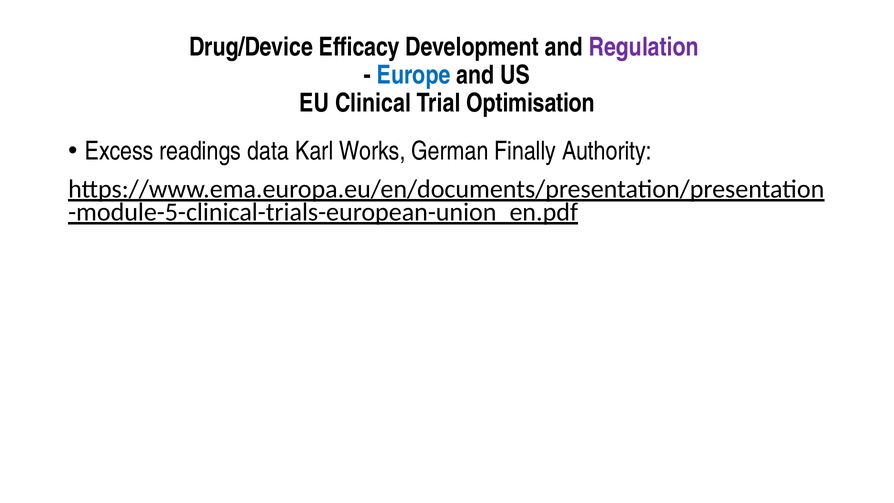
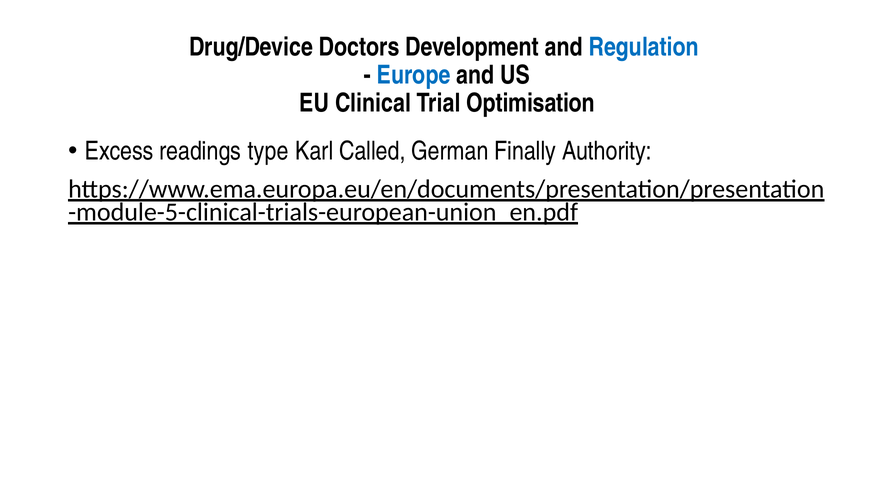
Efficacy: Efficacy -> Doctors
Regulation colour: purple -> blue
data: data -> type
Works: Works -> Called
